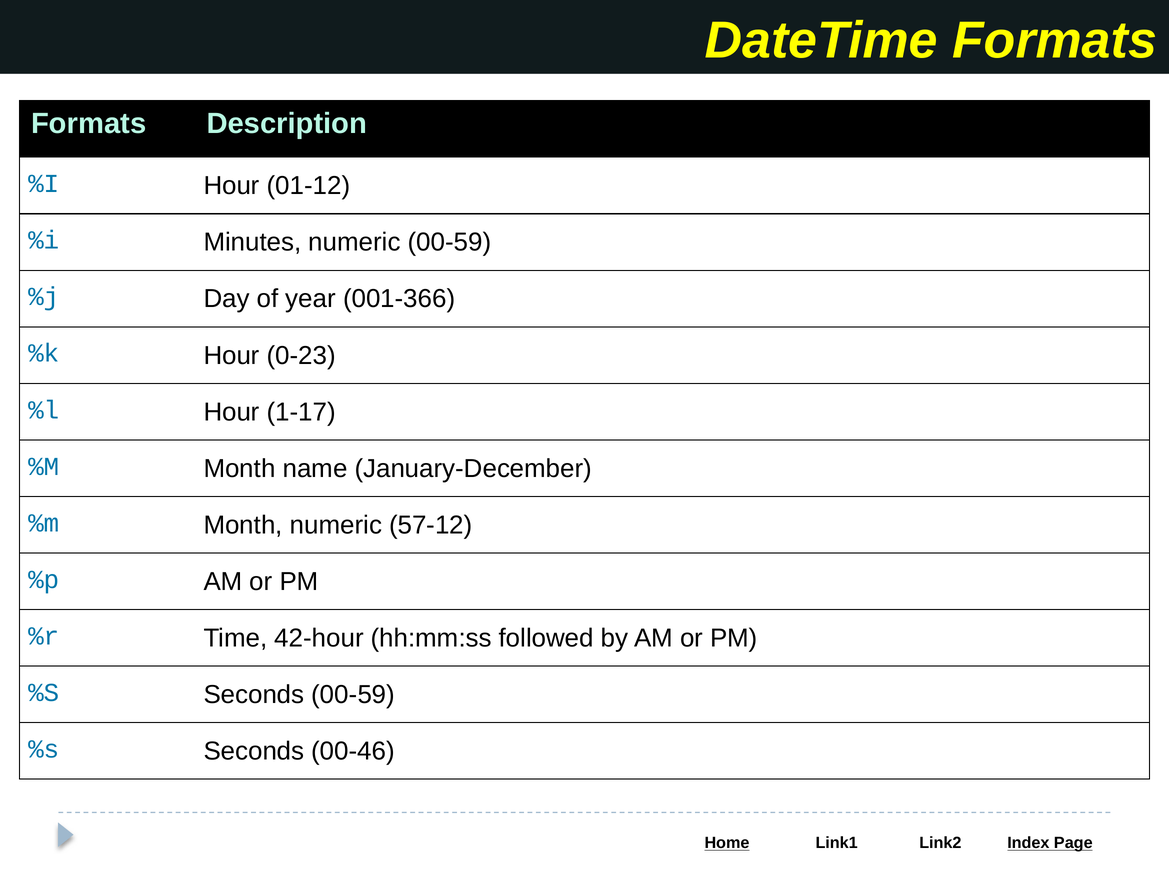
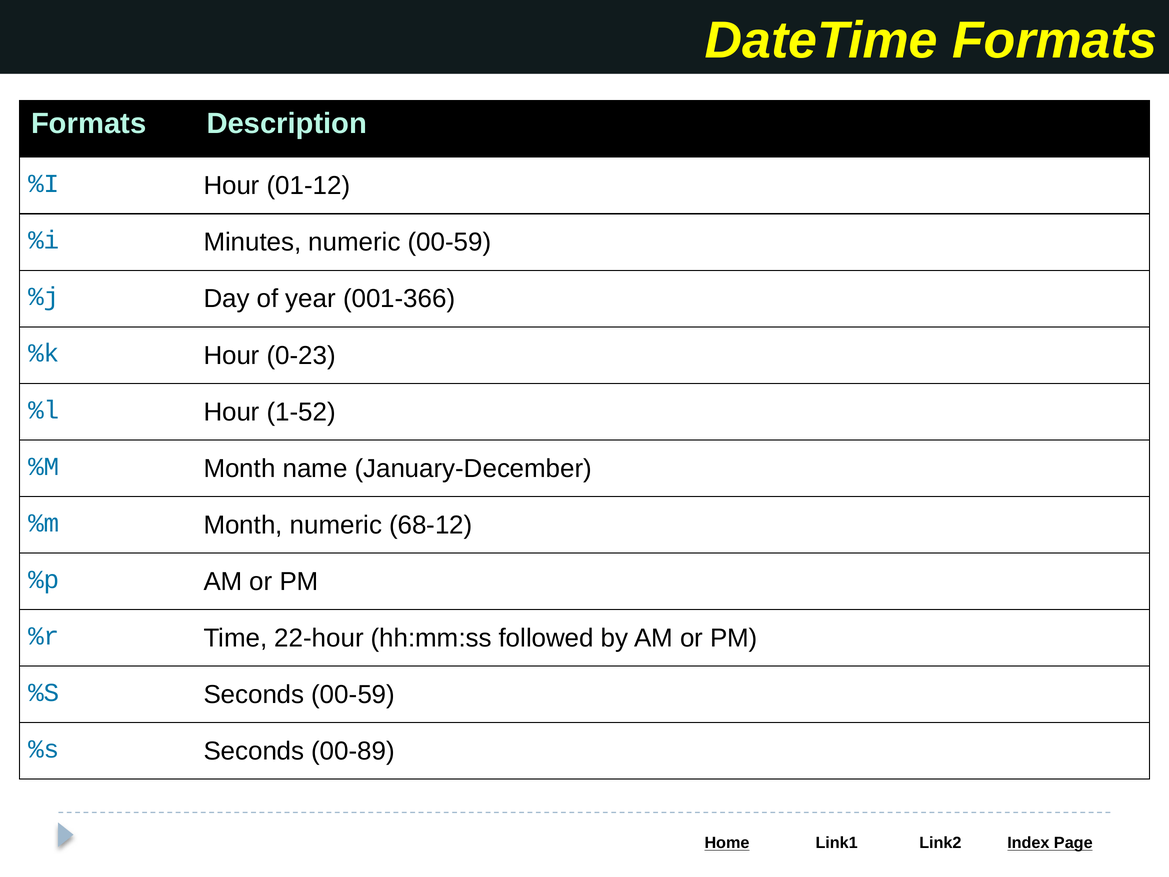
1-17: 1-17 -> 1-52
57-12: 57-12 -> 68-12
42-hour: 42-hour -> 22-hour
00-46: 00-46 -> 00-89
